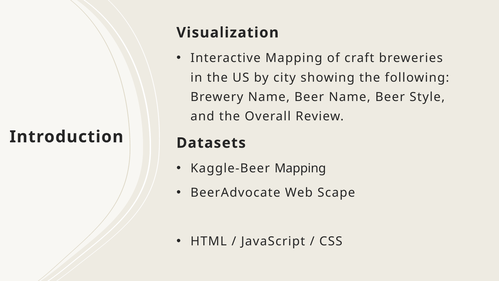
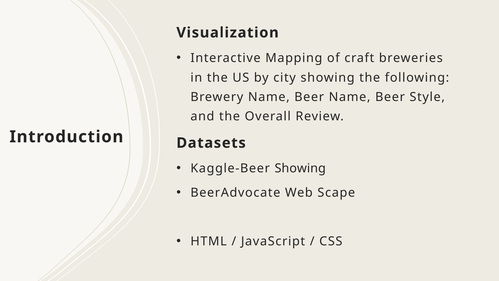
Kaggle-Beer Mapping: Mapping -> Showing
